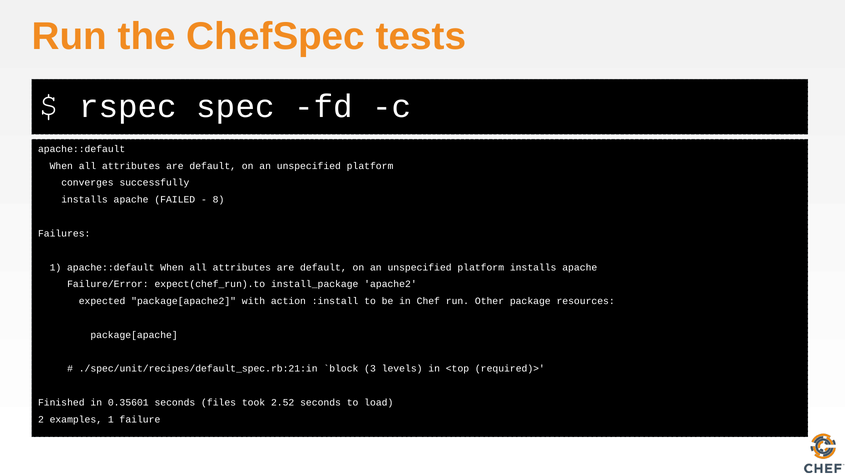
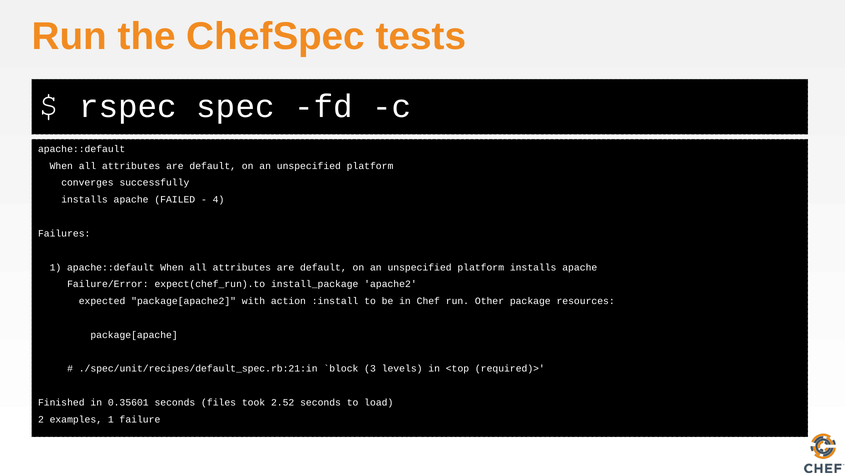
8: 8 -> 4
